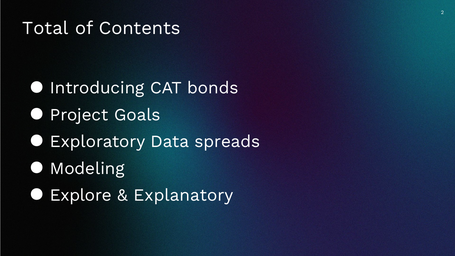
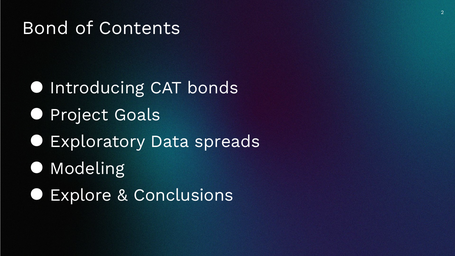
Total: Total -> Bond
Explanatory: Explanatory -> Conclusions
